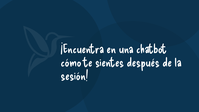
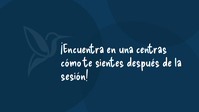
chatbot: chatbot -> centras
